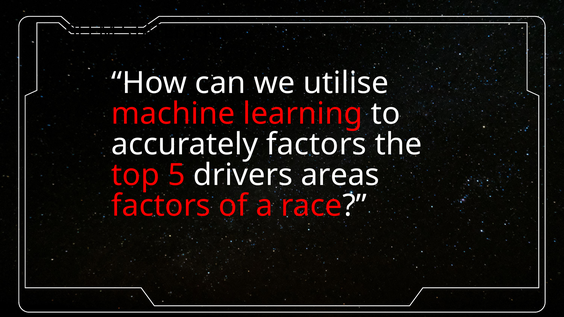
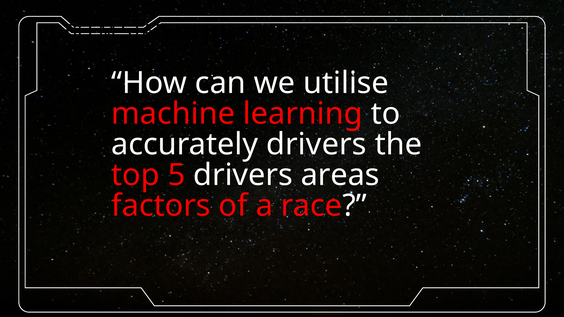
accurately factors: factors -> drivers
